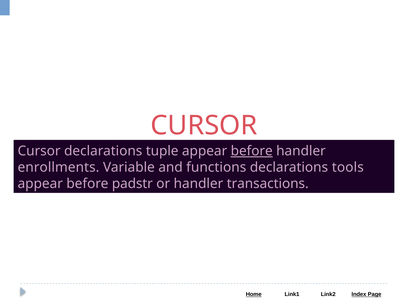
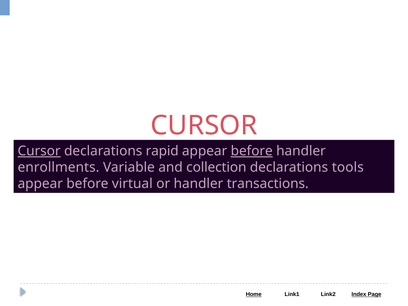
Cursor at (39, 151) underline: none -> present
tuple: tuple -> rapid
functions: functions -> collection
padstr: padstr -> virtual
